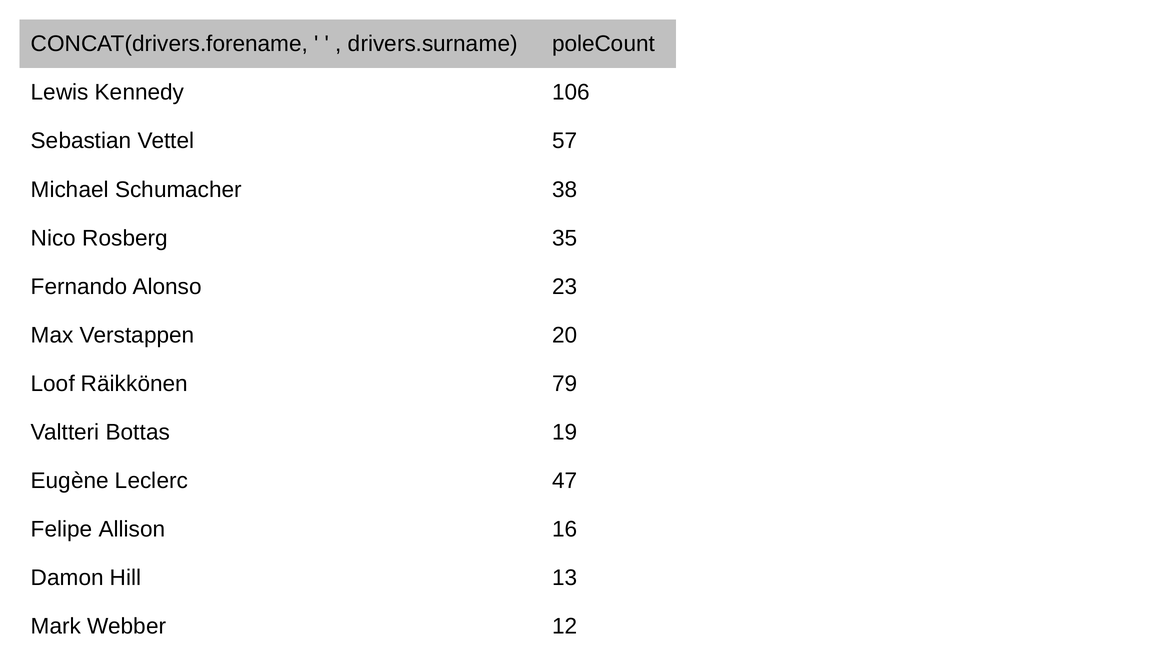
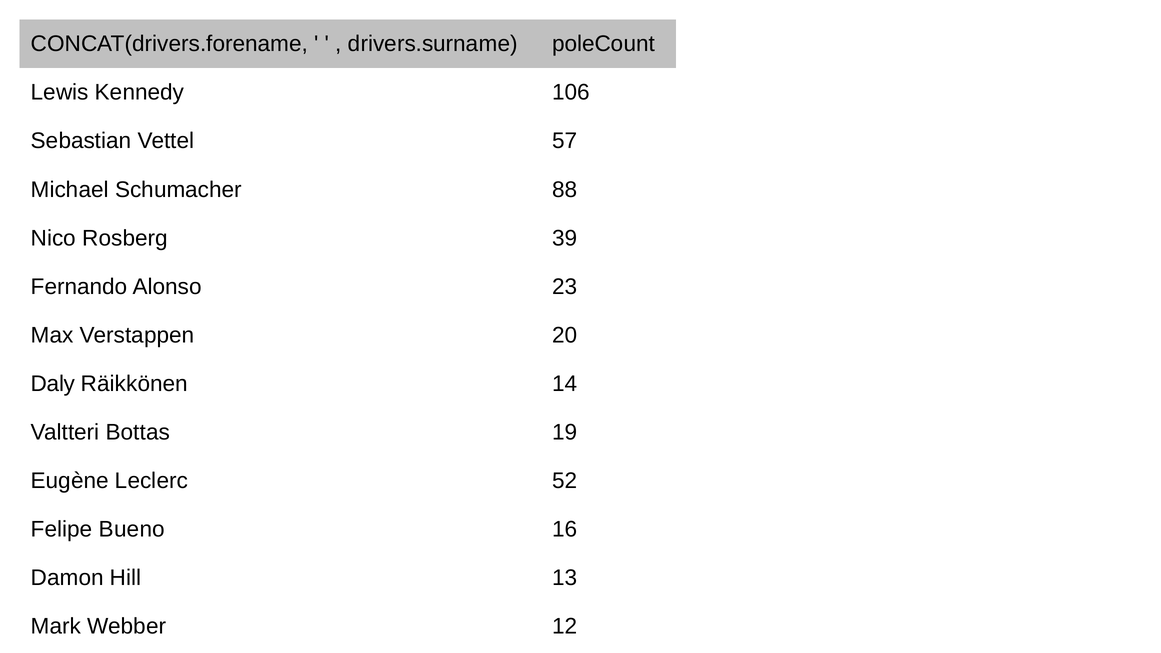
38: 38 -> 88
35: 35 -> 39
Loof: Loof -> Daly
79: 79 -> 14
47: 47 -> 52
Allison: Allison -> Bueno
